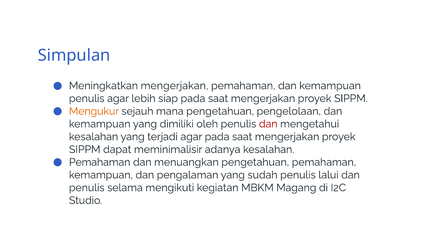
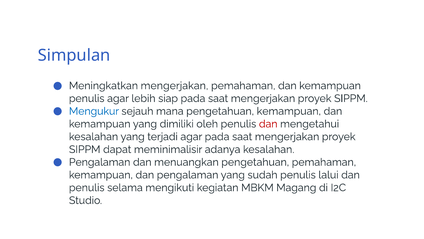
Mengukur colour: orange -> blue
pengetahuan pengelolaan: pengelolaan -> kemampuan
Pemahaman at (100, 162): Pemahaman -> Pengalaman
